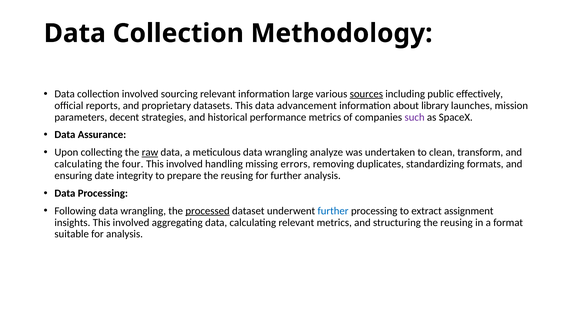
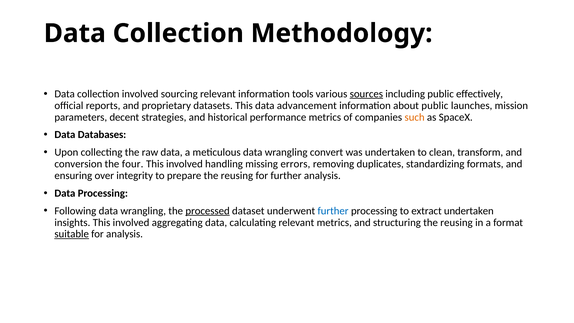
large: large -> tools
about library: library -> public
such colour: purple -> orange
Assurance: Assurance -> Databases
raw underline: present -> none
analyze: analyze -> convert
calculating at (78, 164): calculating -> conversion
date: date -> over
extract assignment: assignment -> undertaken
suitable underline: none -> present
